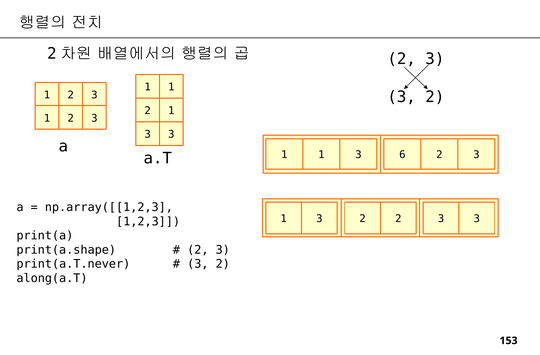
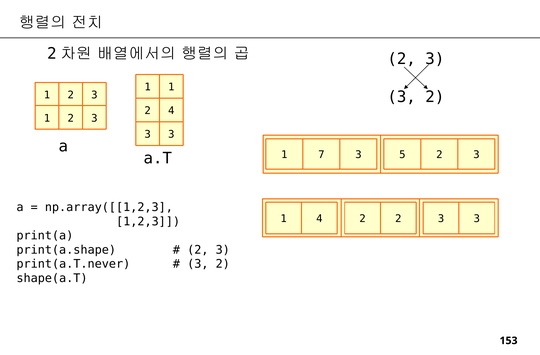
2 1: 1 -> 4
1 at (321, 155): 1 -> 7
6: 6 -> 5
3 at (319, 219): 3 -> 4
along(a.T: along(a.T -> shape(a.T
